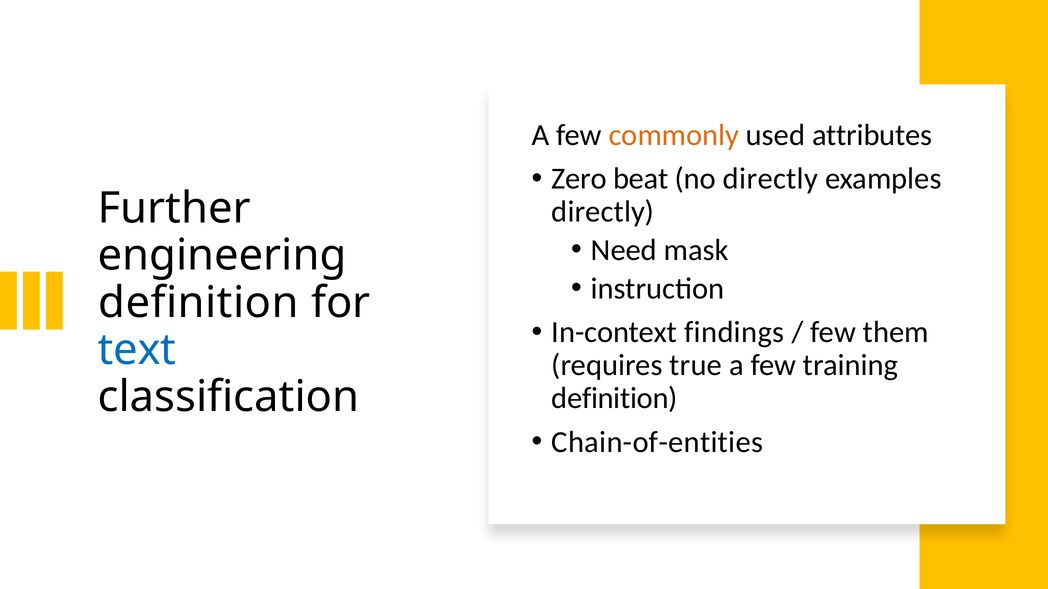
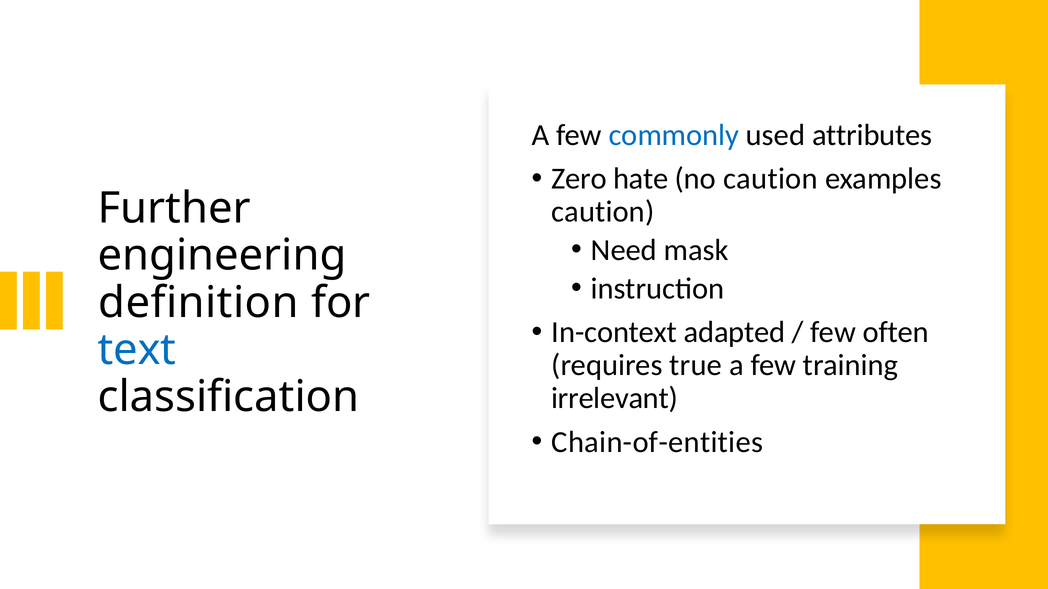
commonly colour: orange -> blue
beat: beat -> hate
no directly: directly -> caution
directly at (603, 212): directly -> caution
findings: findings -> adapted
them: them -> often
definition at (615, 398): definition -> irrelevant
